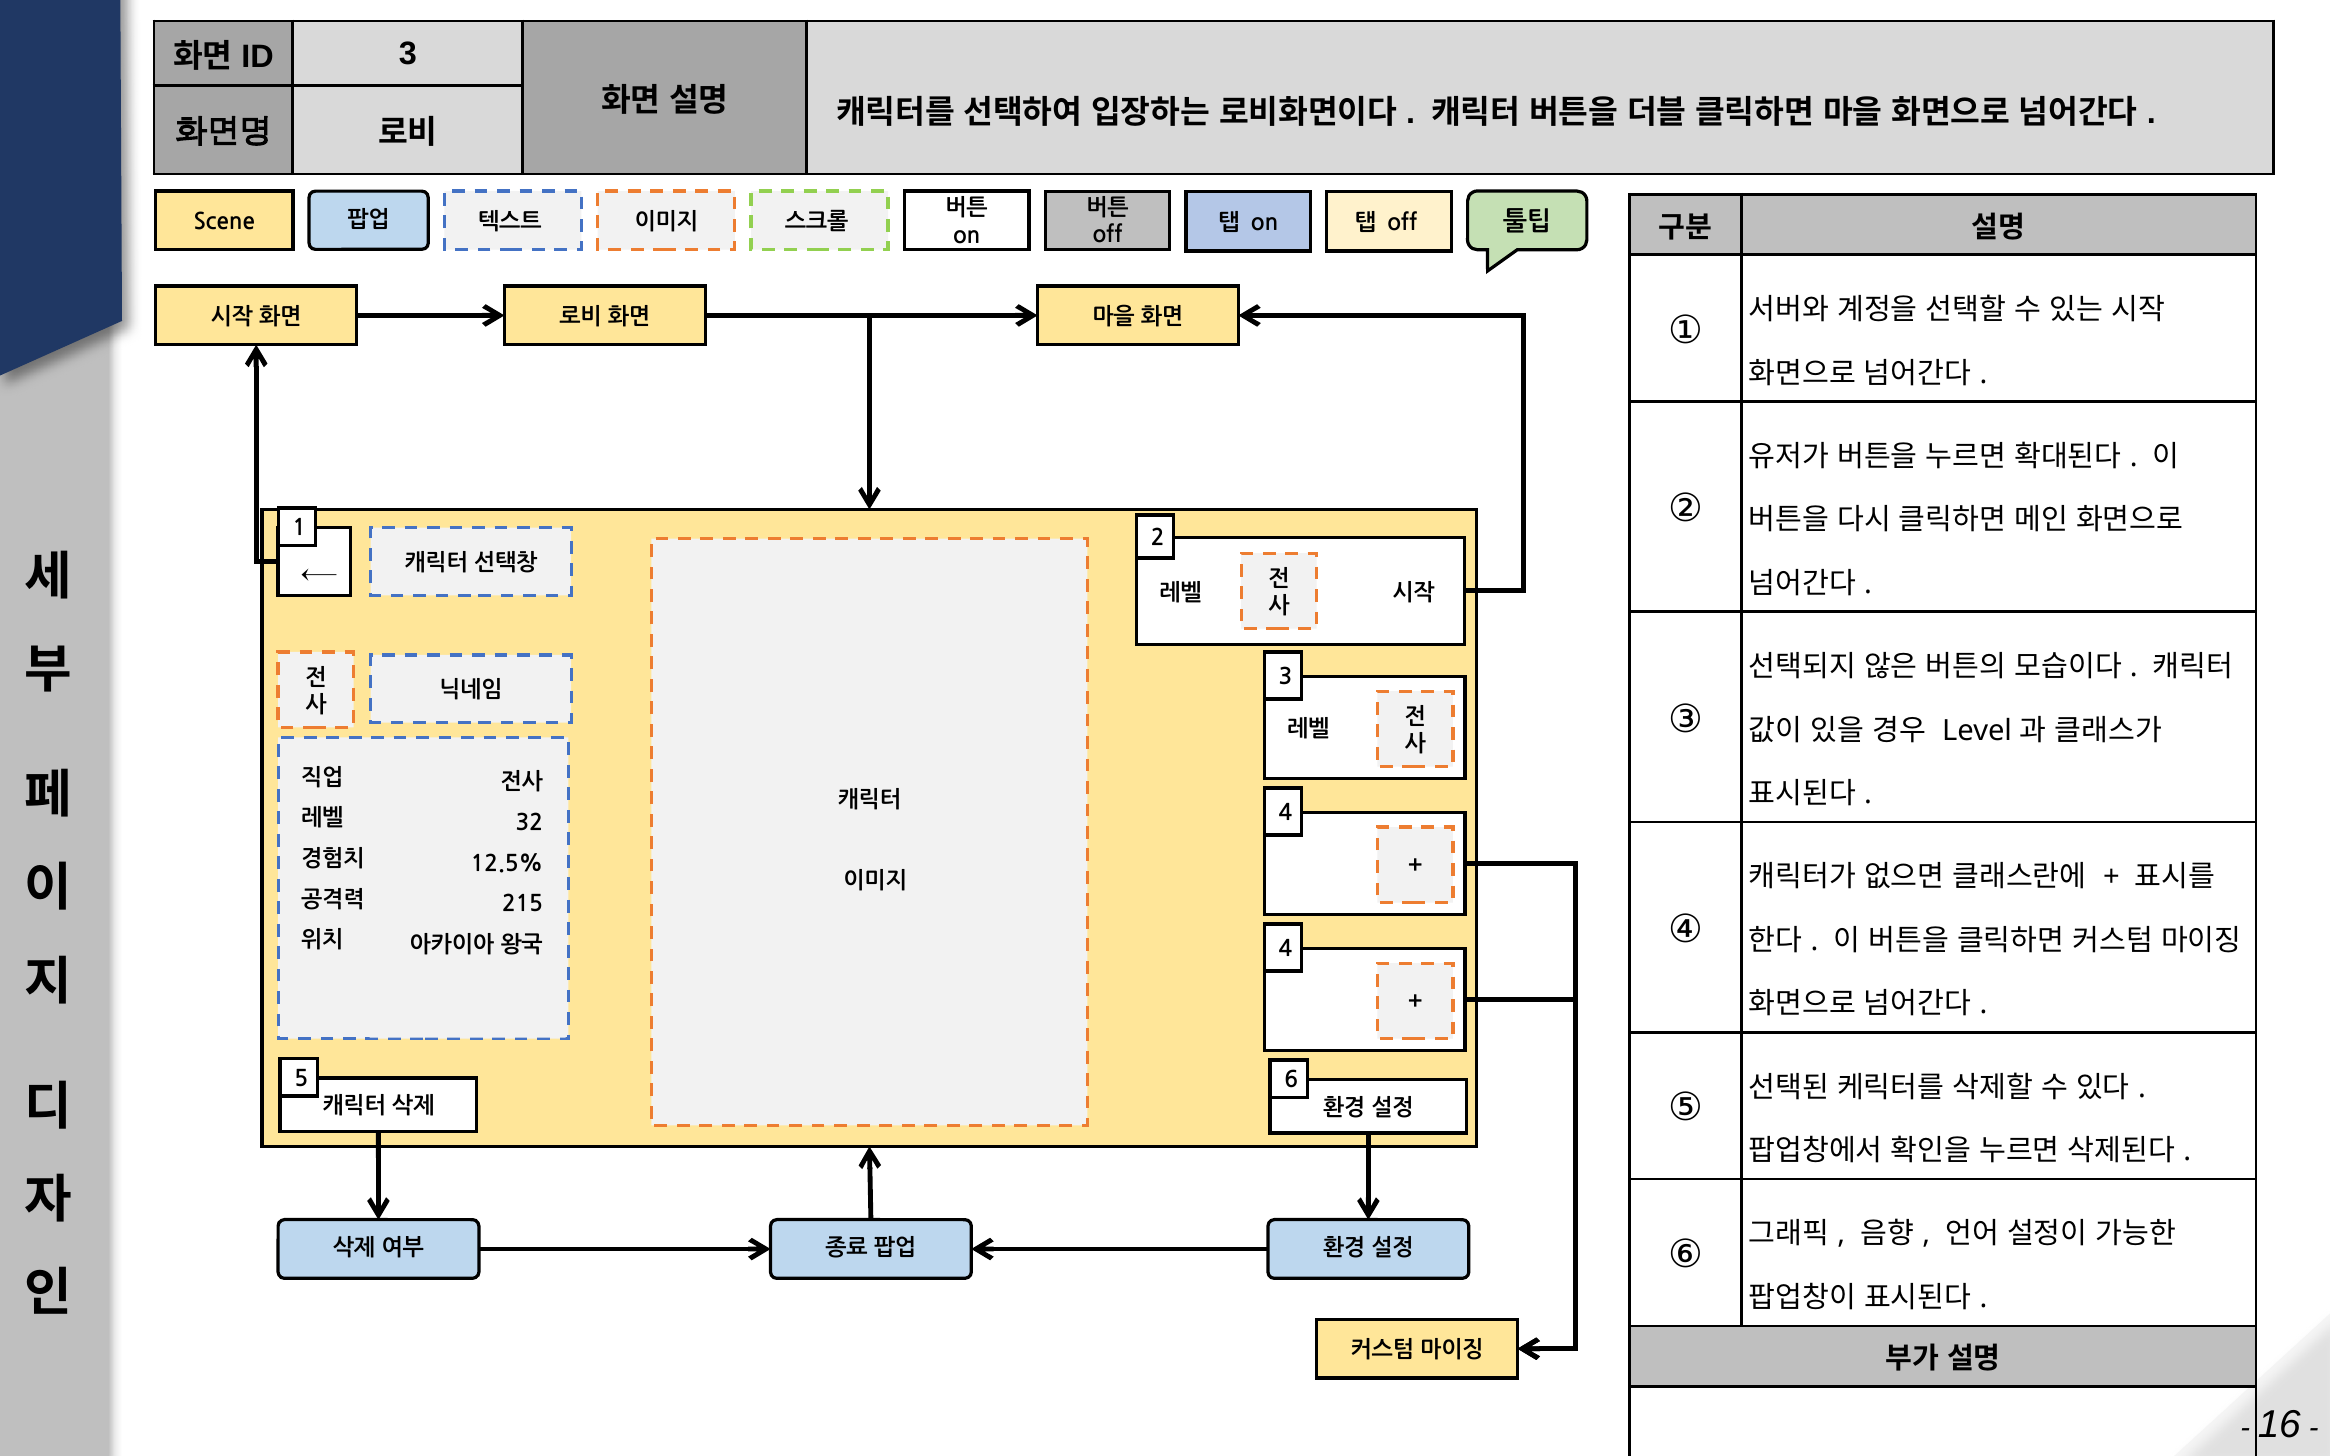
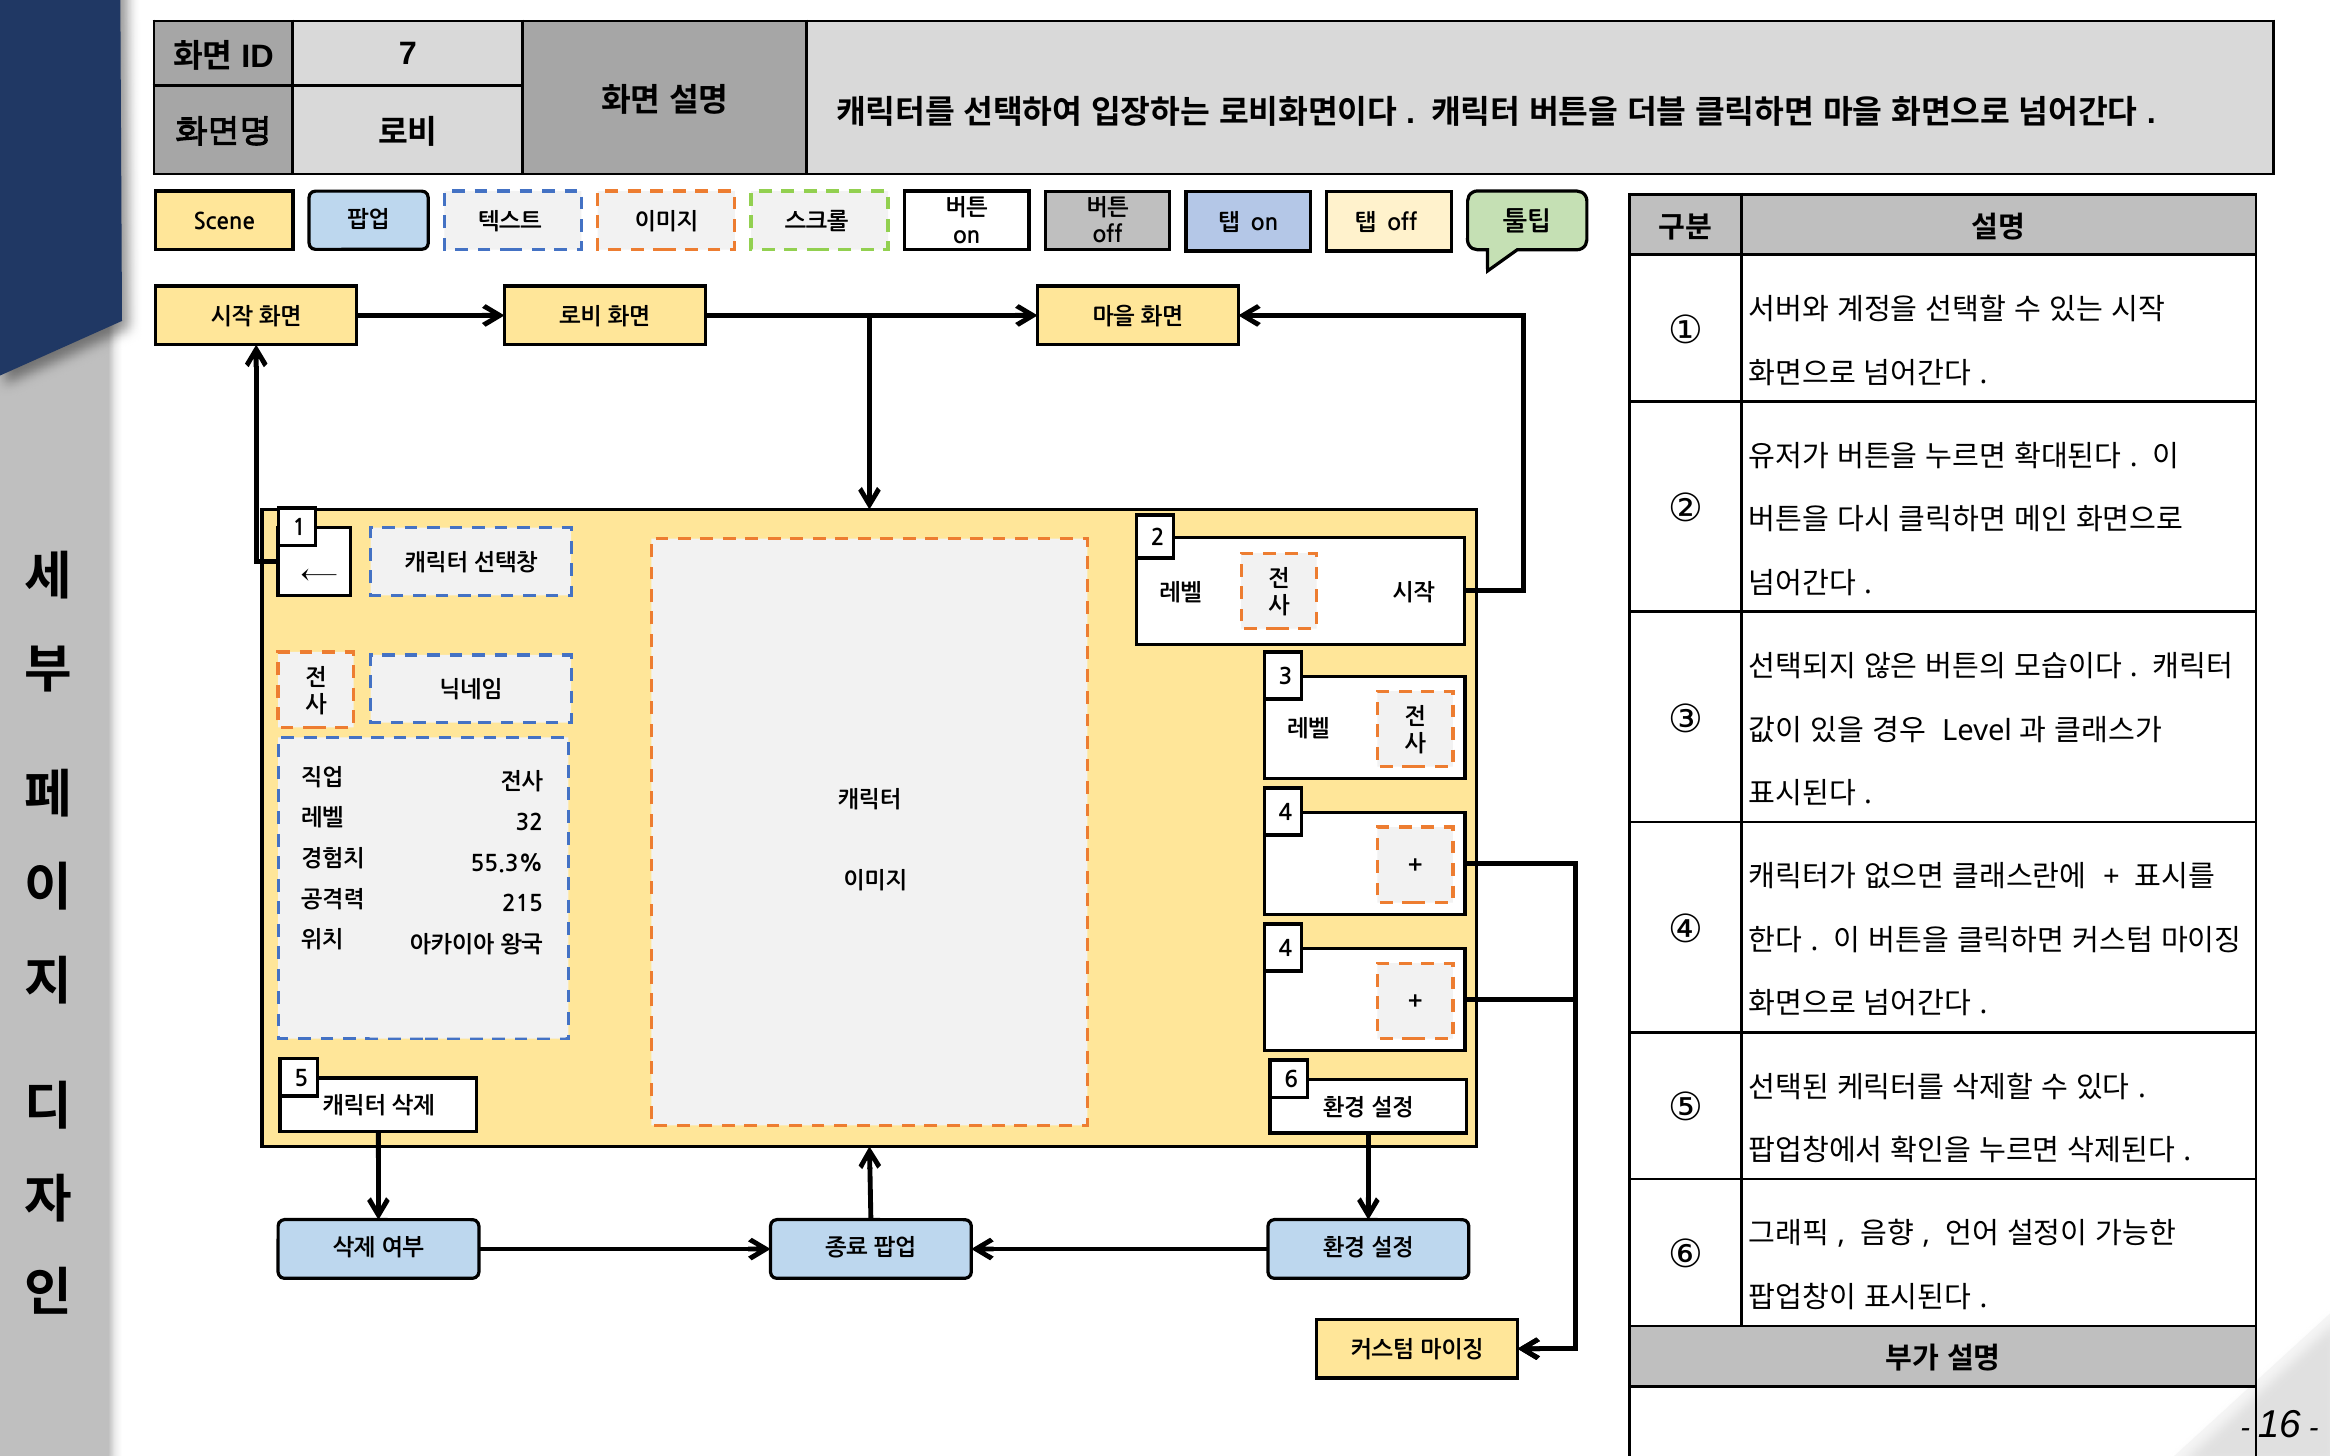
3 at (408, 54): 3 -> 7
12.5%: 12.5% -> 55.3%
